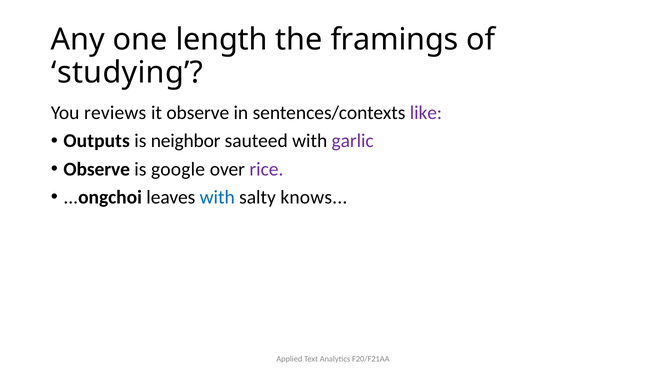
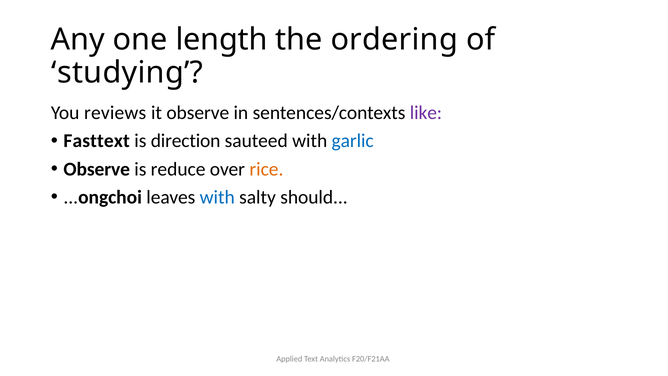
framings: framings -> ordering
Outputs: Outputs -> Fasttext
neighbor: neighbor -> direction
garlic colour: purple -> blue
google: google -> reduce
rice colour: purple -> orange
knows: knows -> should
